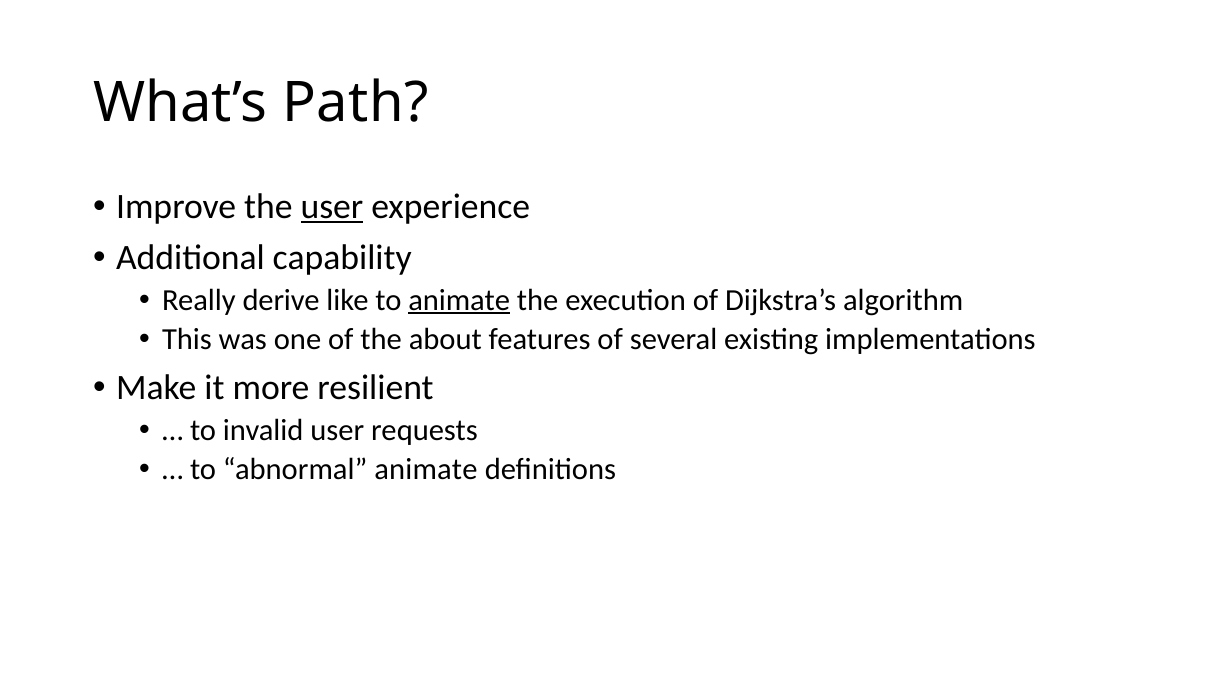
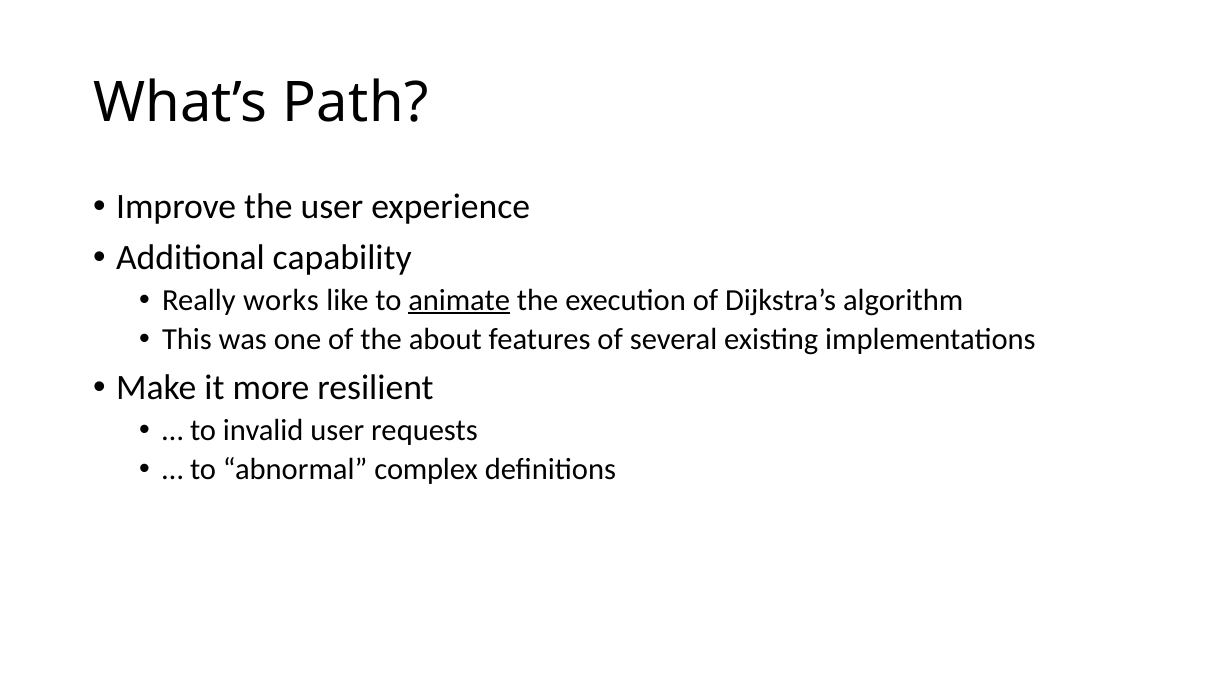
user at (332, 207) underline: present -> none
derive: derive -> works
abnormal animate: animate -> complex
